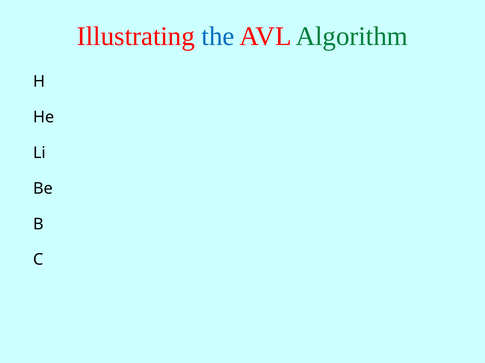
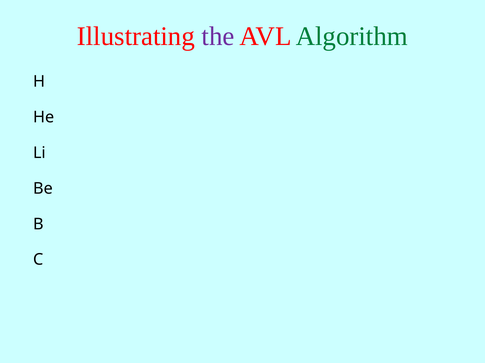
the colour: blue -> purple
